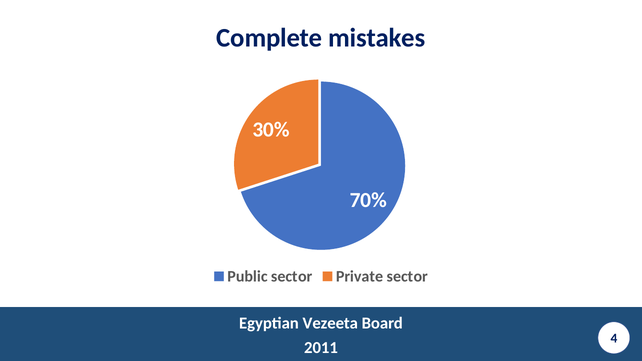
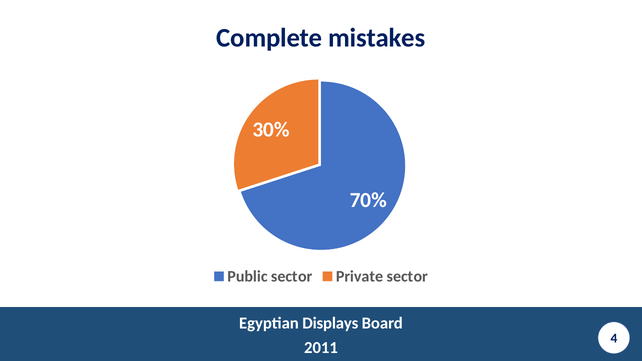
Vezeeta: Vezeeta -> Displays
